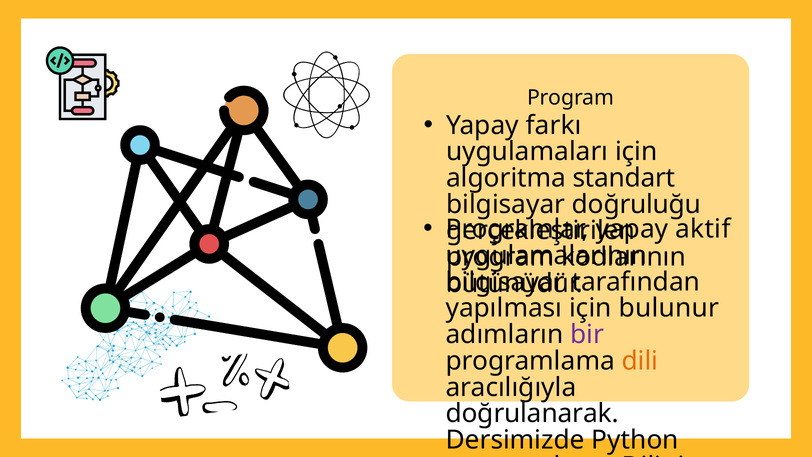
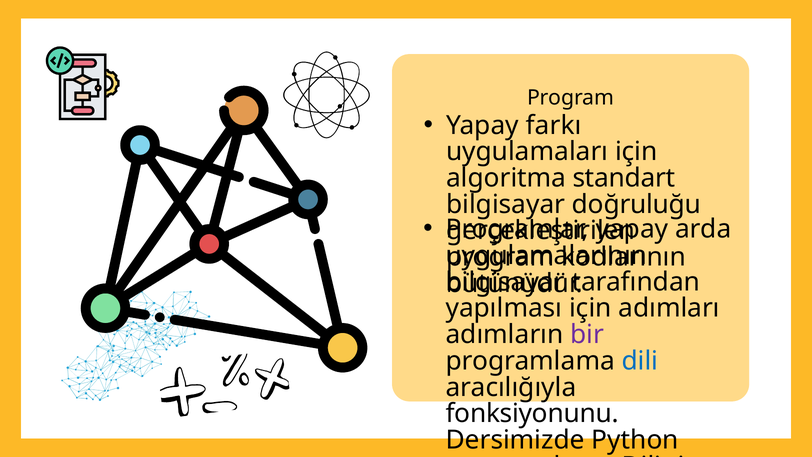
aktif: aktif -> arda
bulunur: bulunur -> adımları
dili colour: orange -> blue
doğrulanarak: doğrulanarak -> fonksiyonunu
